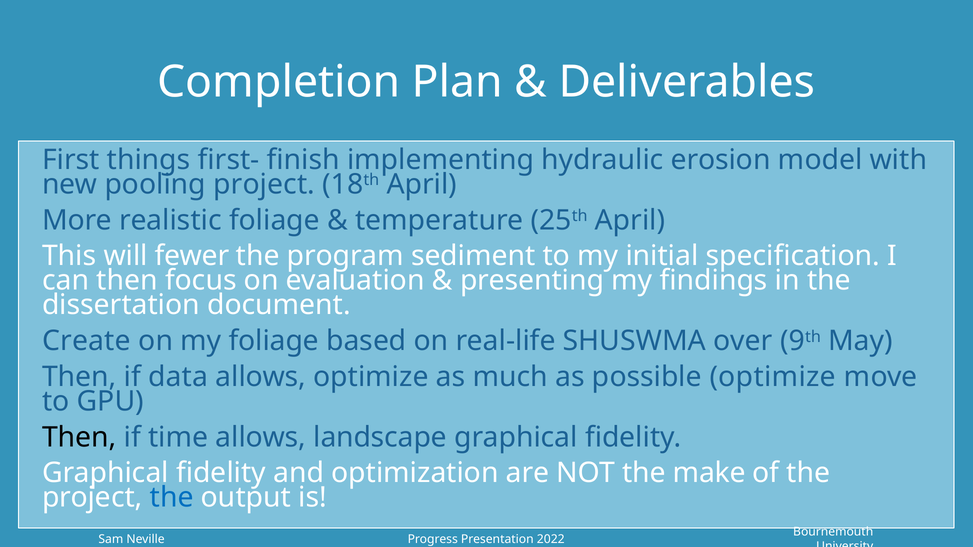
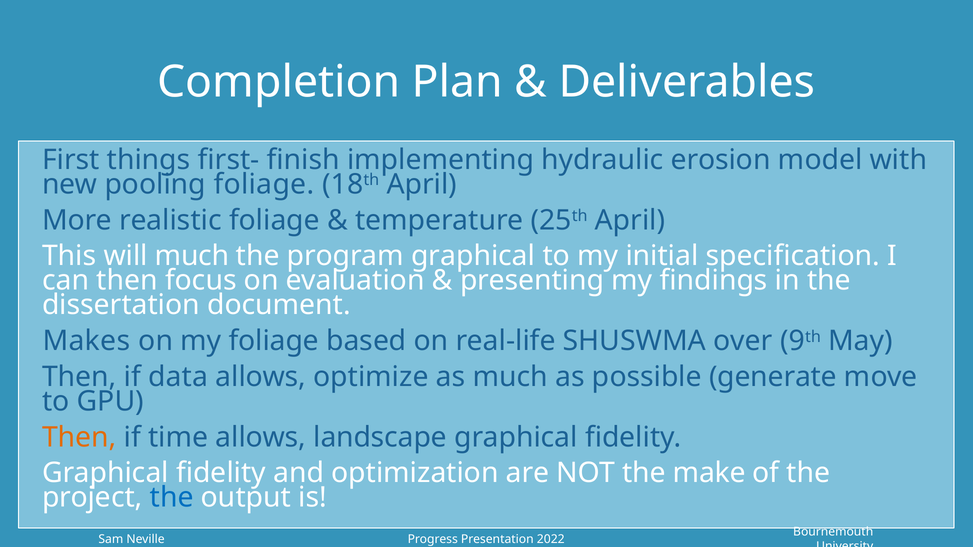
pooling project: project -> foliage
will fewer: fewer -> much
program sediment: sediment -> graphical
Create: Create -> Makes
possible optimize: optimize -> generate
Then at (79, 437) colour: black -> orange
